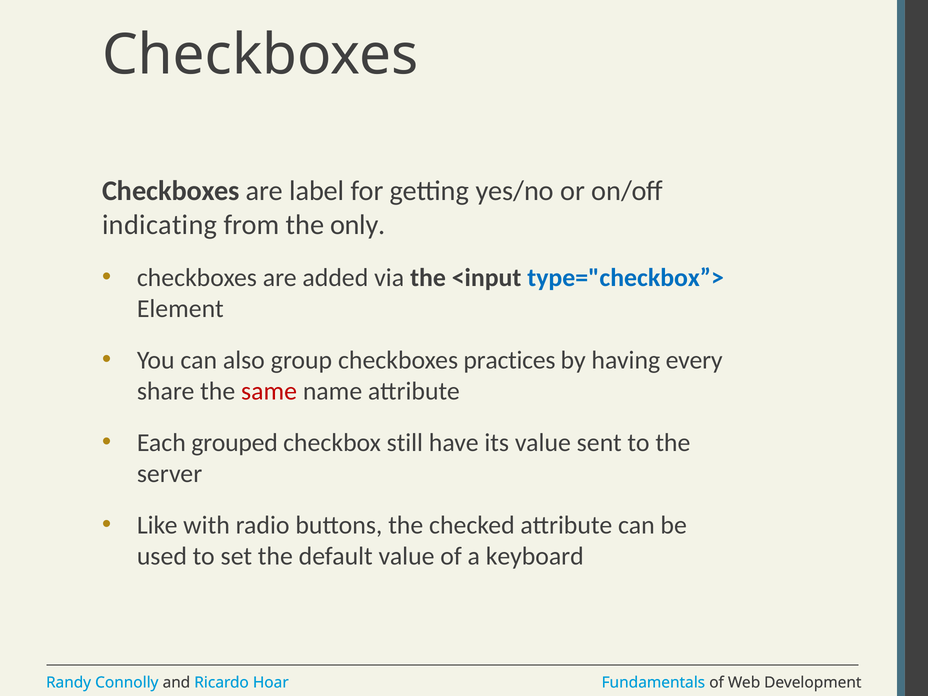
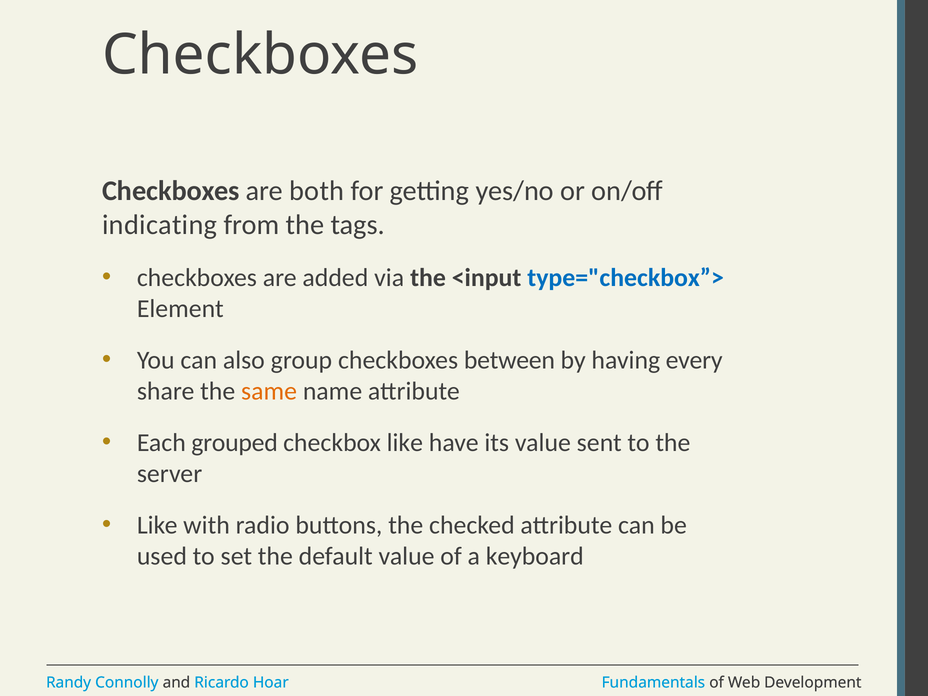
label: label -> both
only: only -> tags
practices: practices -> between
same colour: red -> orange
checkbox still: still -> like
